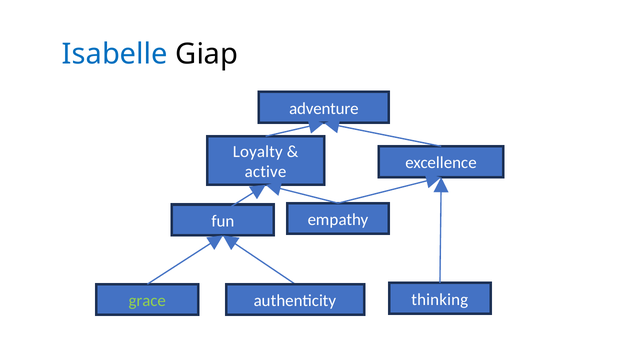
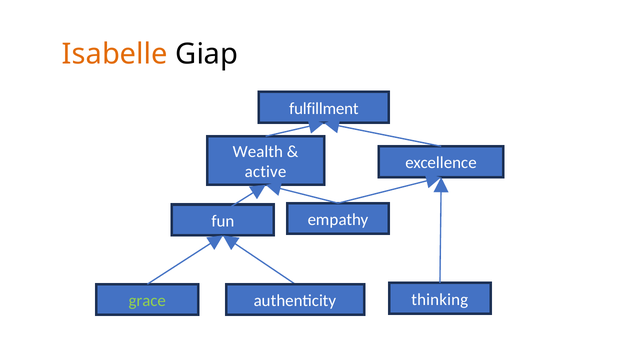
Isabelle colour: blue -> orange
adventure: adventure -> fulfillment
Loyalty: Loyalty -> Wealth
